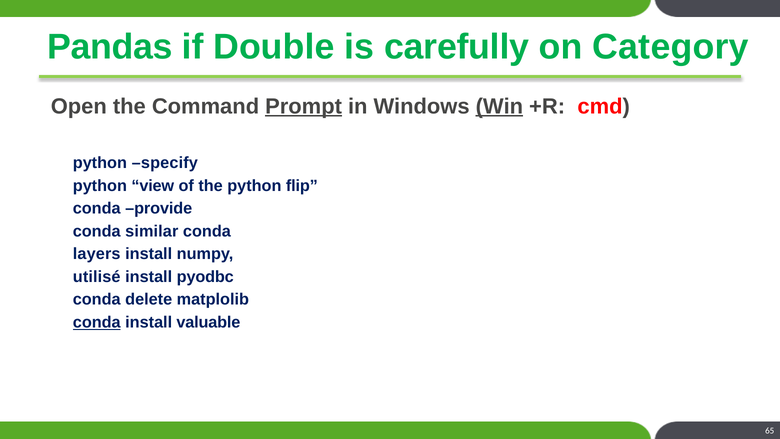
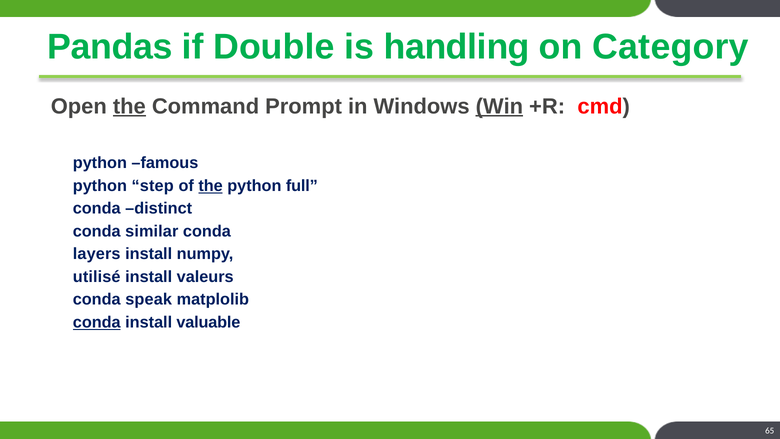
carefully: carefully -> handling
the at (129, 106) underline: none -> present
Prompt underline: present -> none
specify: specify -> famous
view: view -> step
the at (211, 186) underline: none -> present
flip: flip -> full
provide: provide -> distinct
pyodbc: pyodbc -> valeurs
delete: delete -> speak
